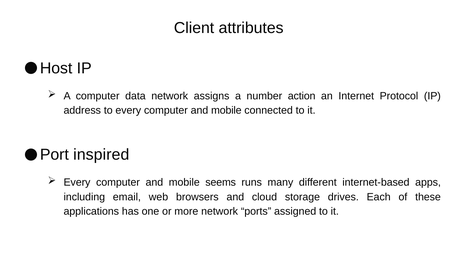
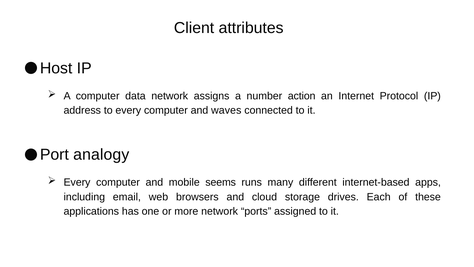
mobile at (226, 110): mobile -> waves
inspired: inspired -> analogy
